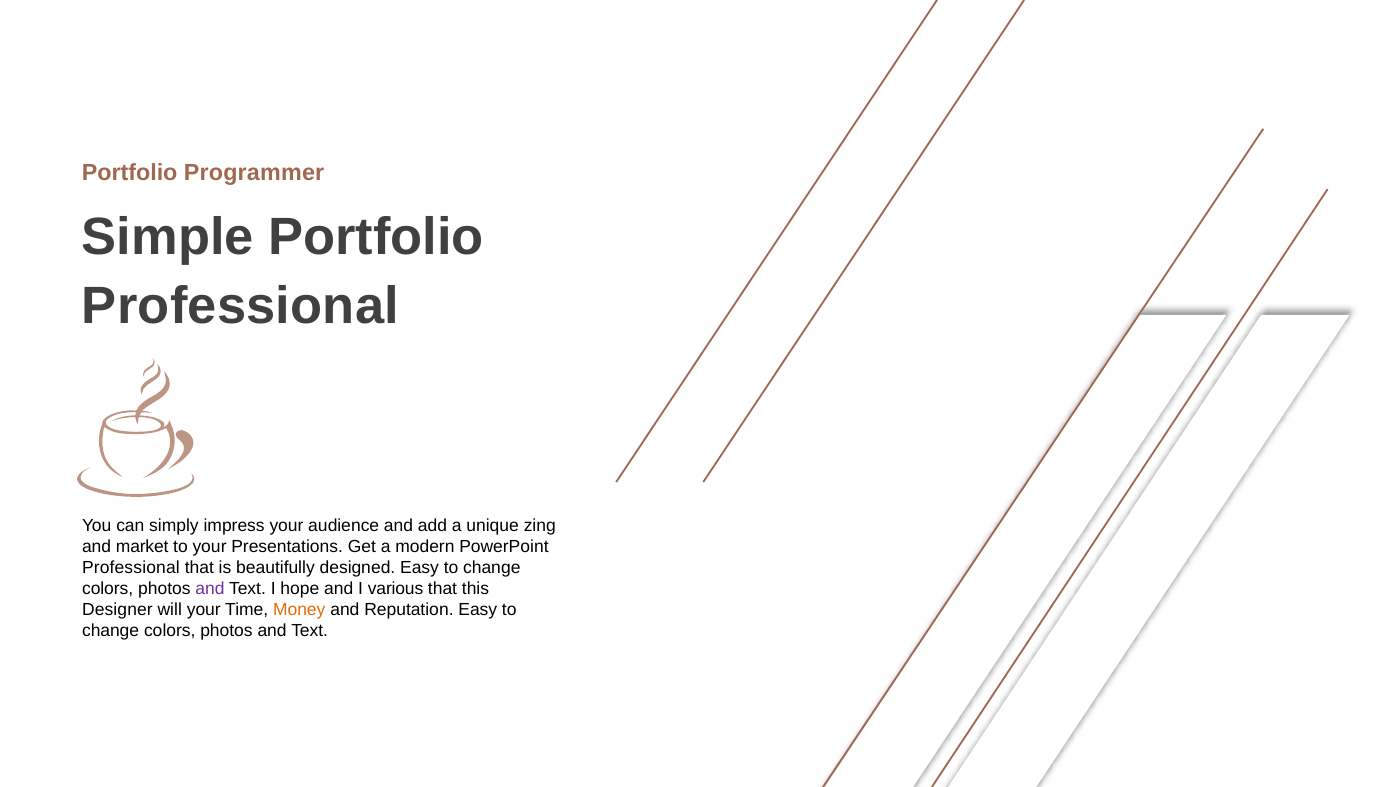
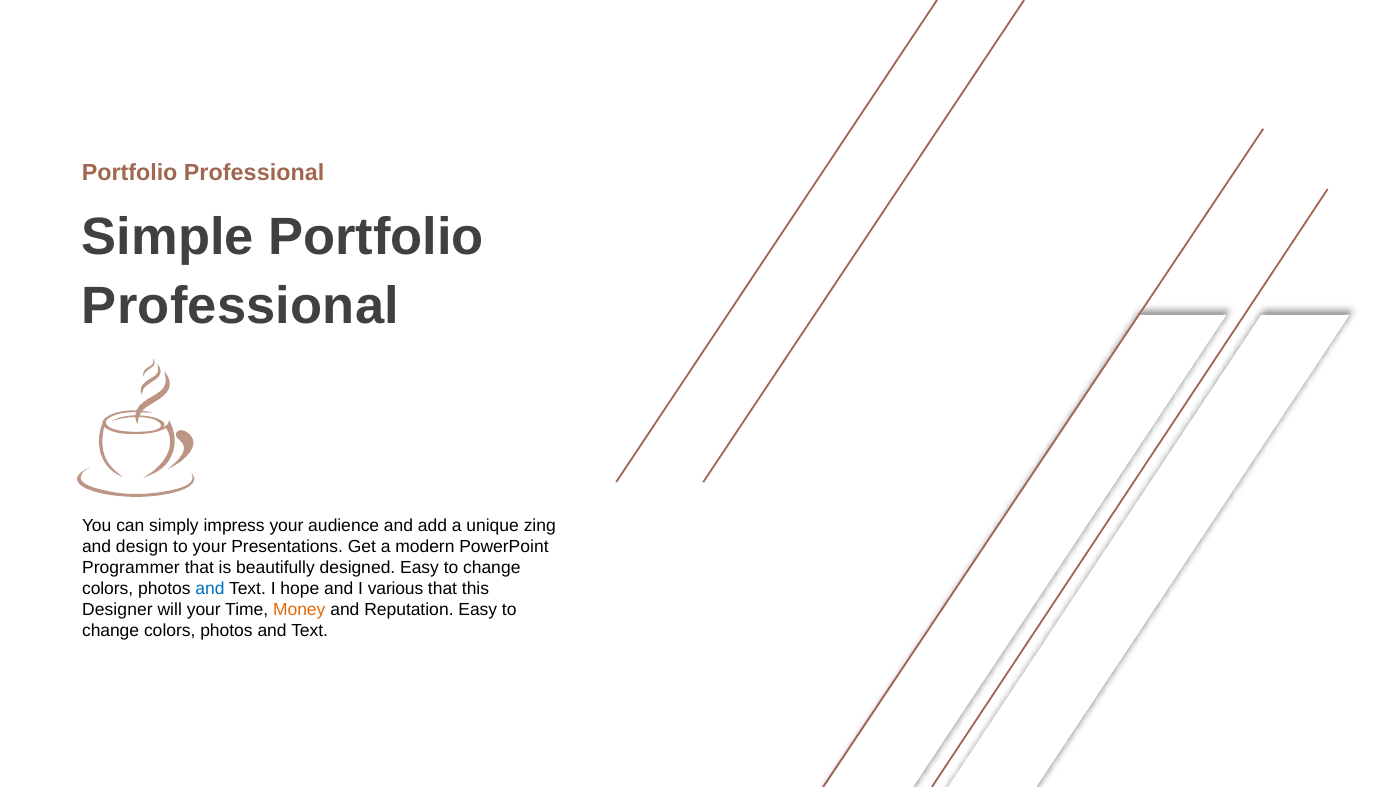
Programmer at (254, 172): Programmer -> Professional
market: market -> design
Professional at (131, 567): Professional -> Programmer
and at (210, 588) colour: purple -> blue
